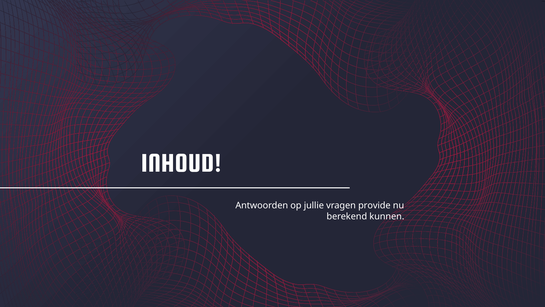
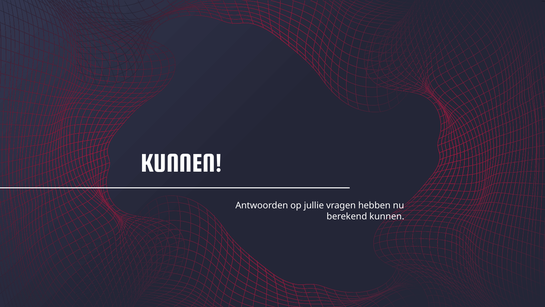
INHOUD at (181, 163): INHOUD -> KUNNEN
provide: provide -> hebben
